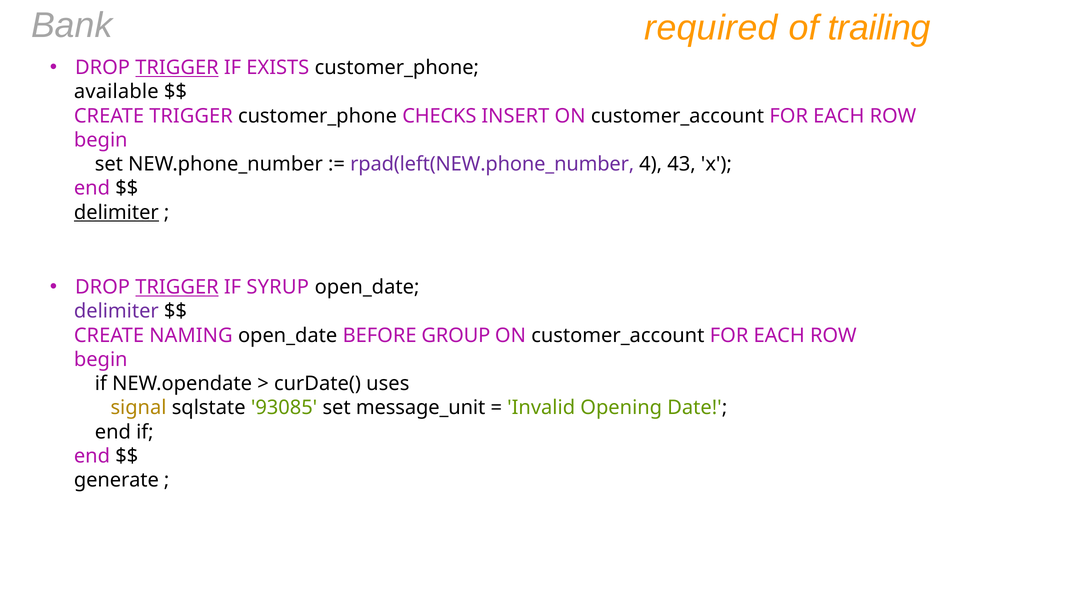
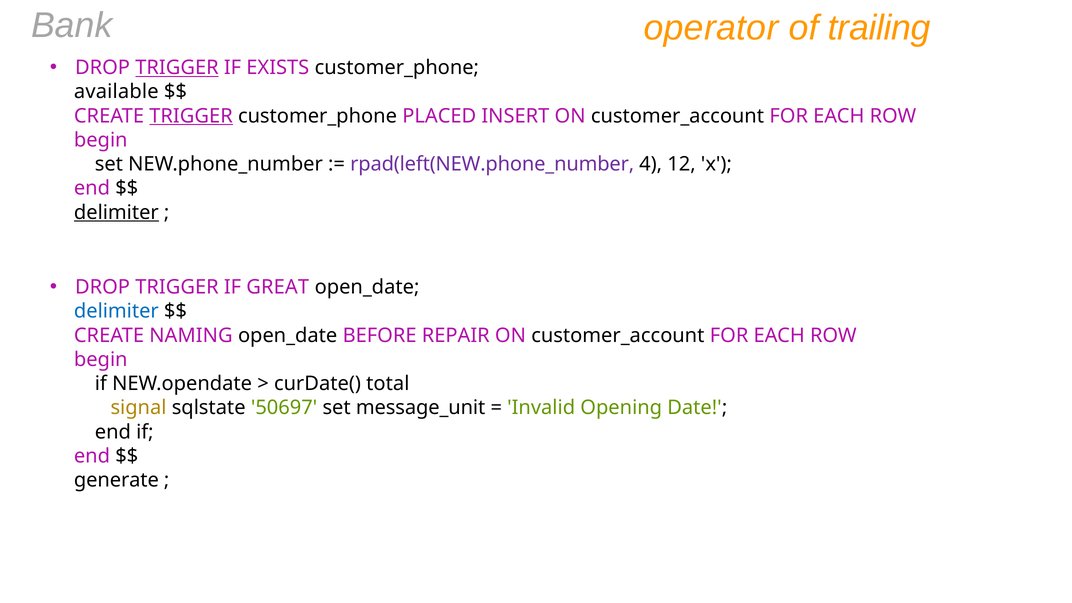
required: required -> operator
TRIGGER at (191, 116) underline: none -> present
CHECKS: CHECKS -> PLACED
43: 43 -> 12
TRIGGER at (177, 287) underline: present -> none
SYRUP: SYRUP -> GREAT
delimiter at (116, 311) colour: purple -> blue
GROUP: GROUP -> REPAIR
uses: uses -> total
93085: 93085 -> 50697
